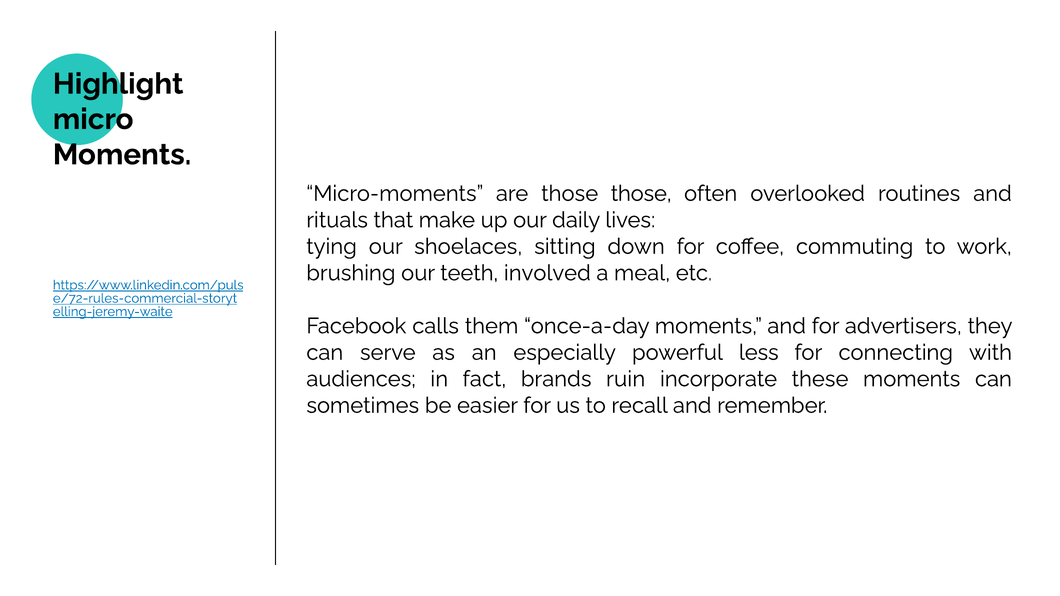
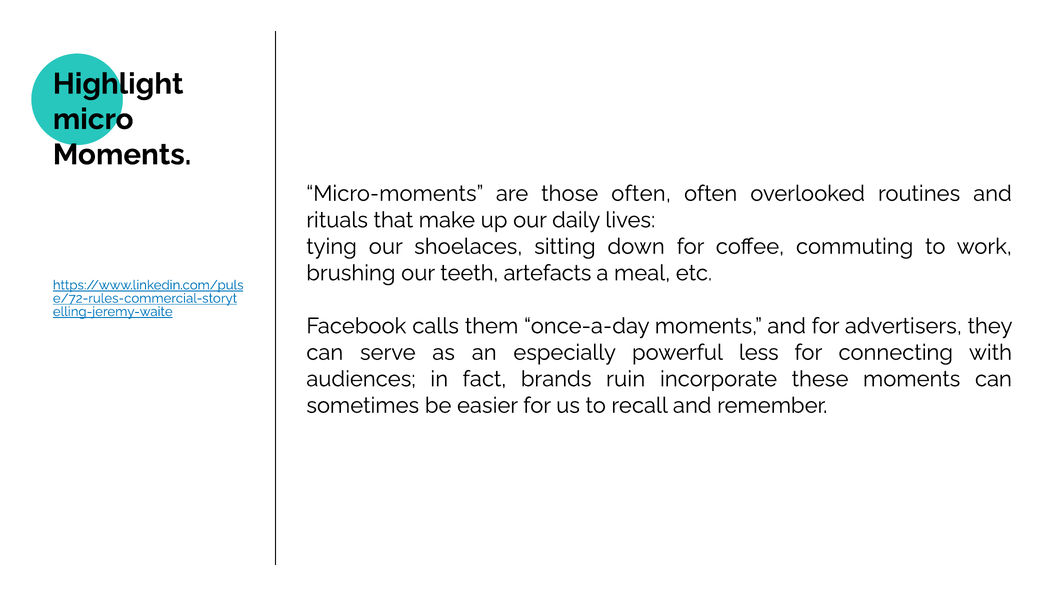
those those: those -> often
involved: involved -> artefacts
